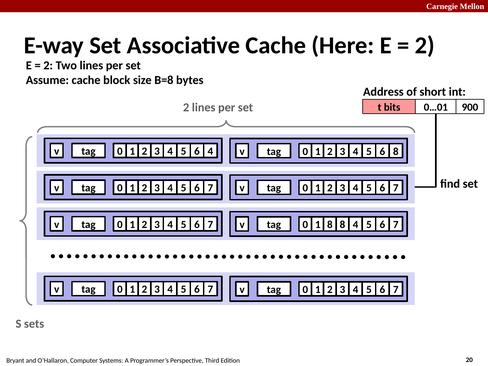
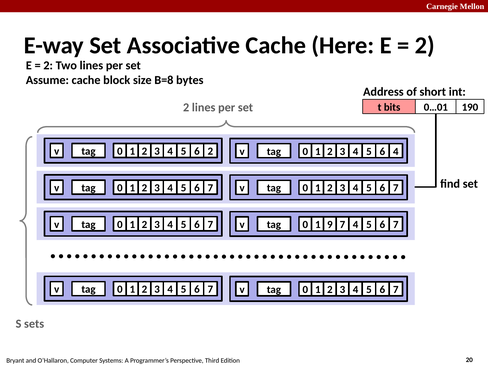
900: 900 -> 190
2 4: 4 -> 2
2 8: 8 -> 4
1 8: 8 -> 9
v 8: 8 -> 7
